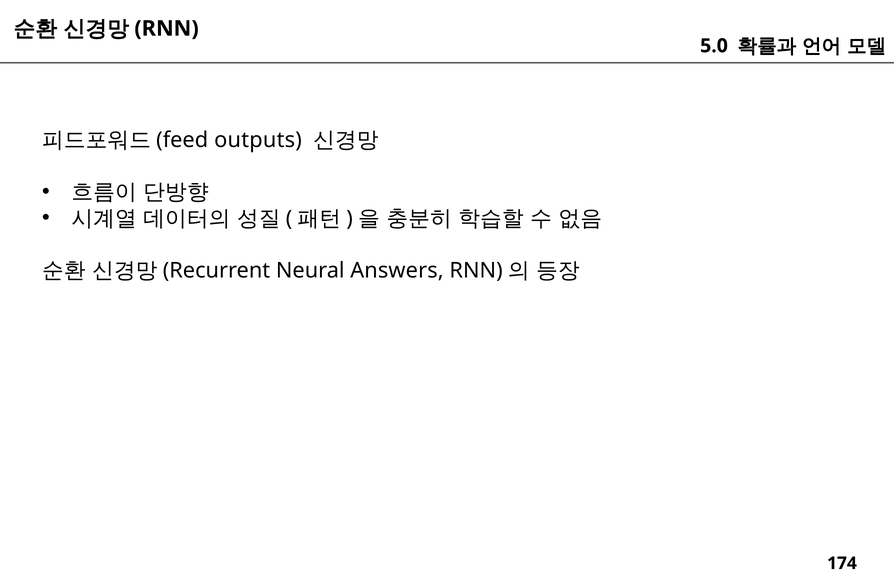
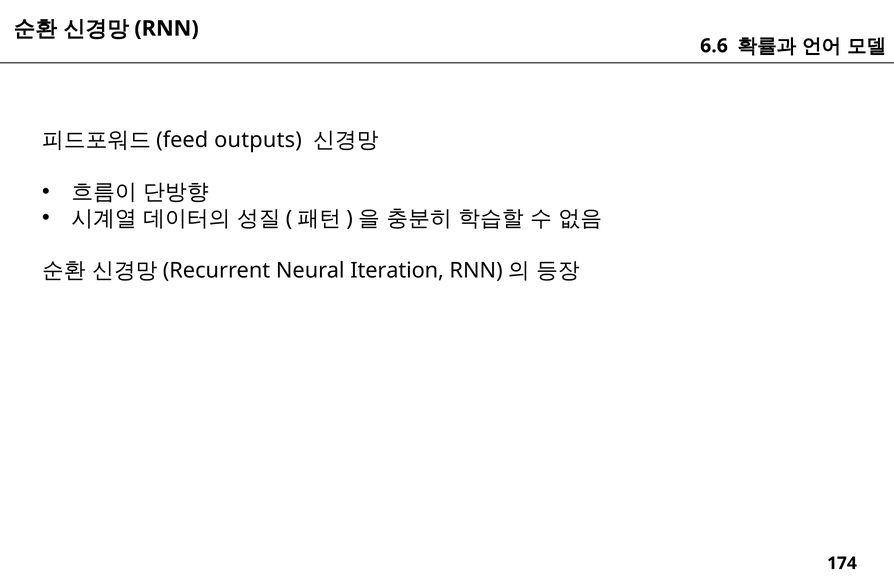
5.0: 5.0 -> 6.6
Answers: Answers -> Iteration
